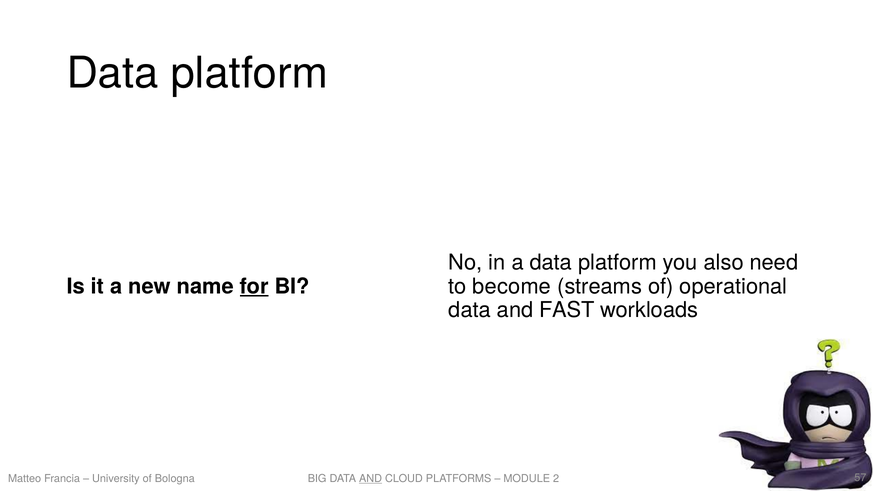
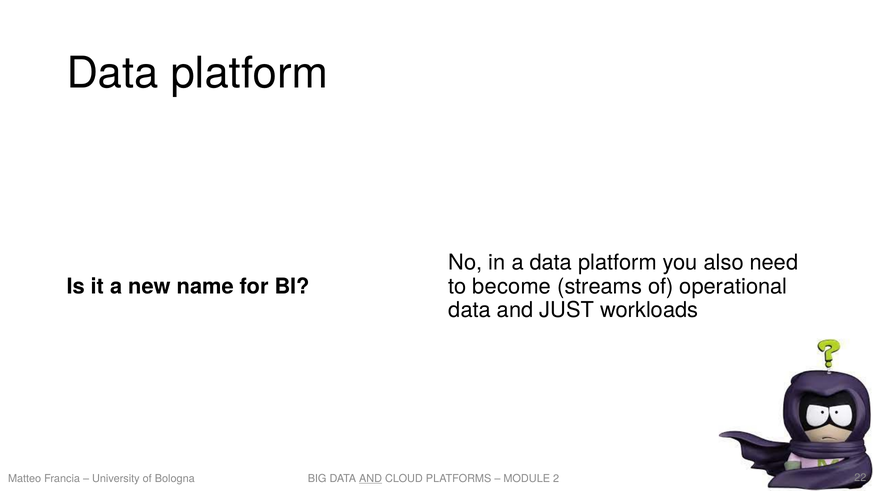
for underline: present -> none
FAST: FAST -> JUST
57: 57 -> 22
